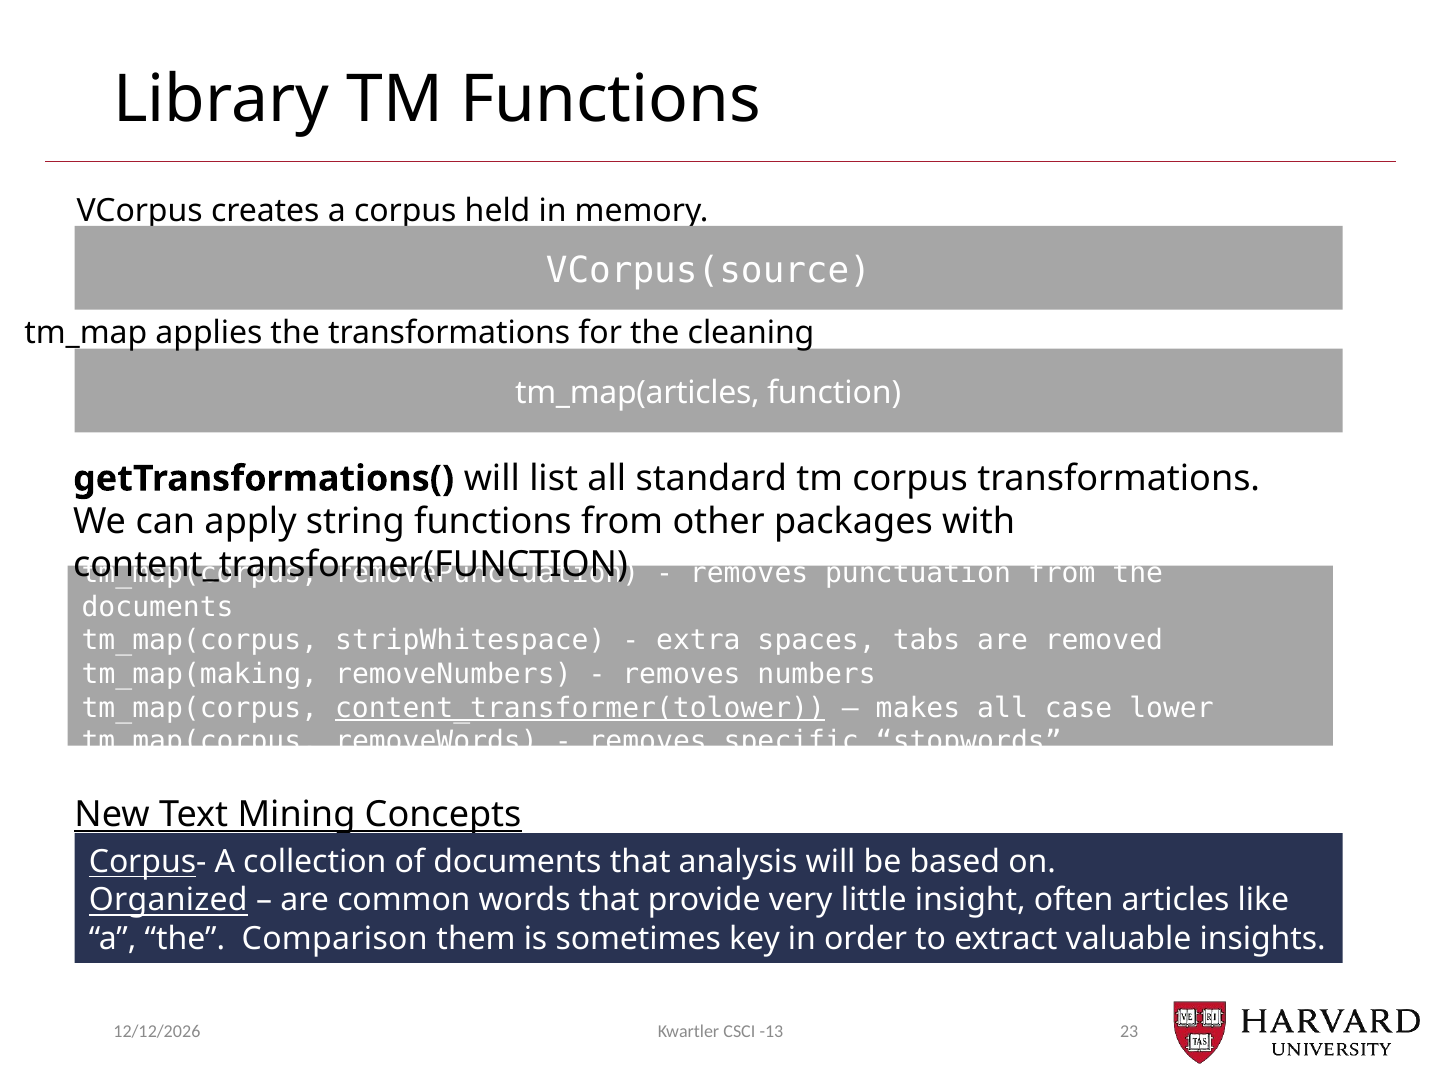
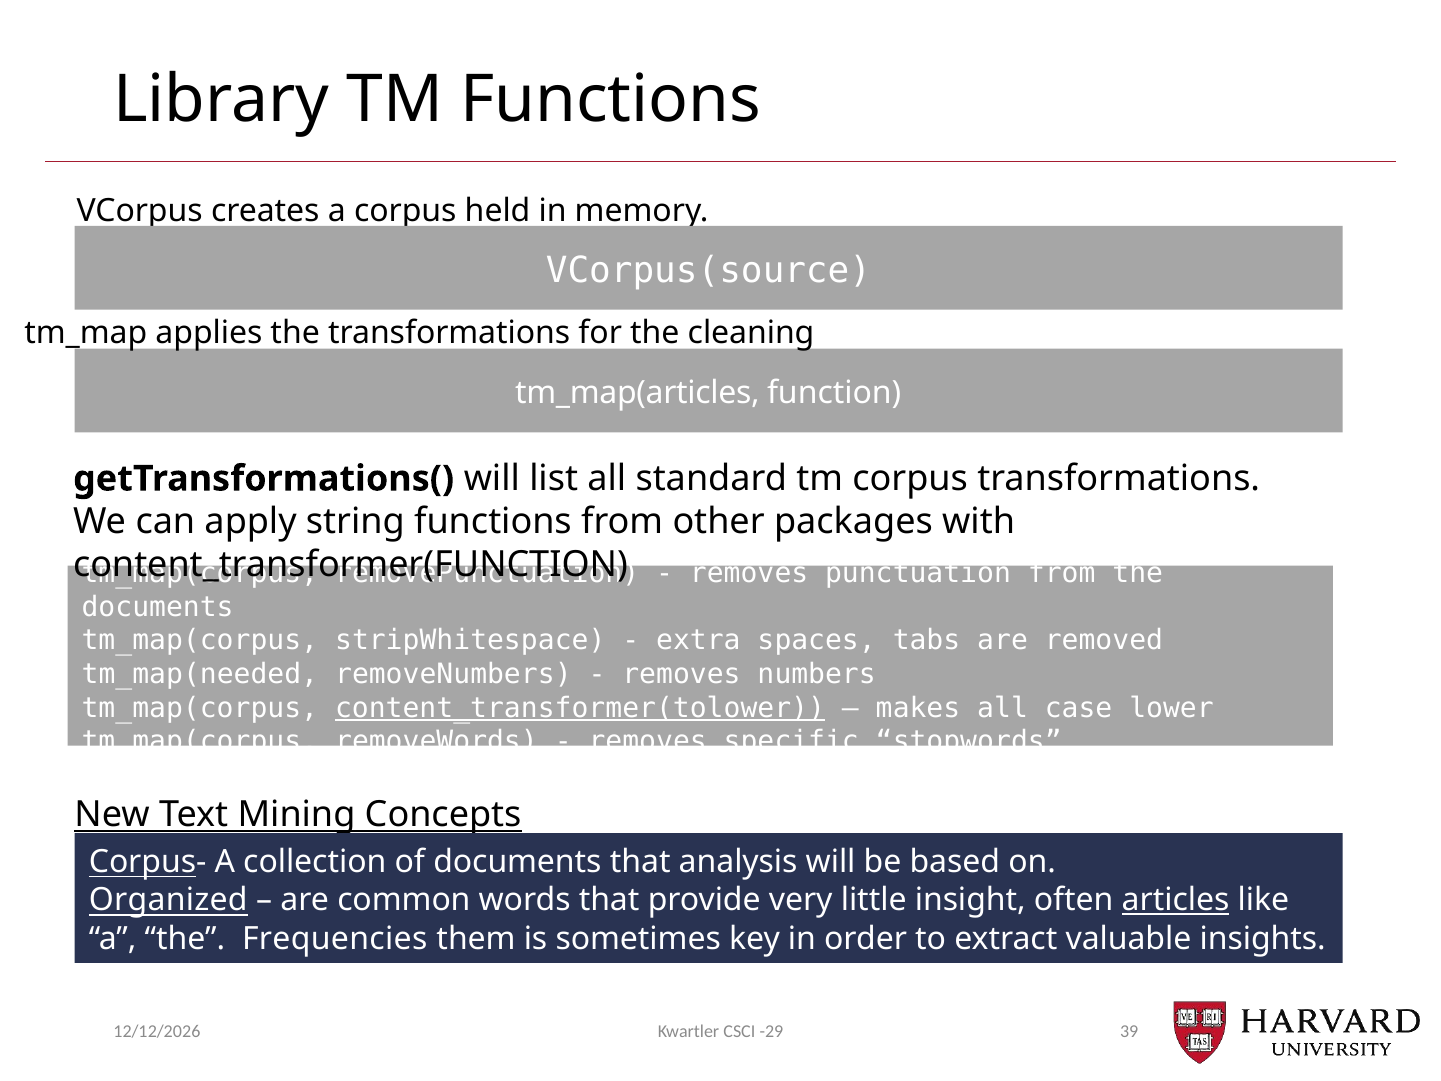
tm_map(making: tm_map(making -> tm_map(needed
articles underline: none -> present
Comparison: Comparison -> Frequencies
23: 23 -> 39
-13: -13 -> -29
